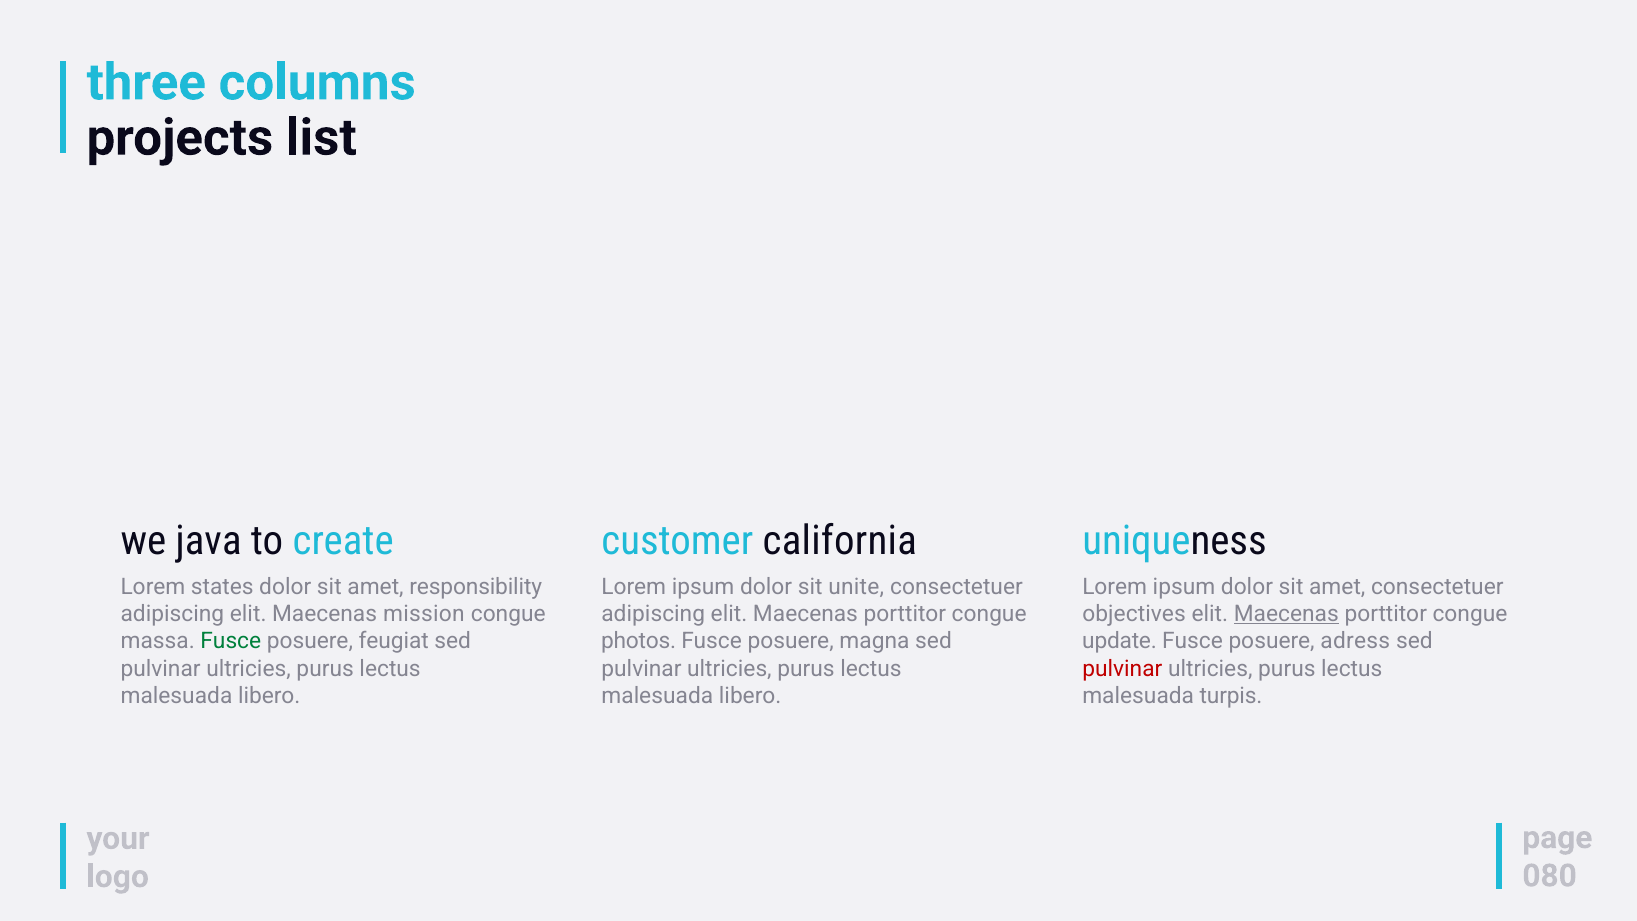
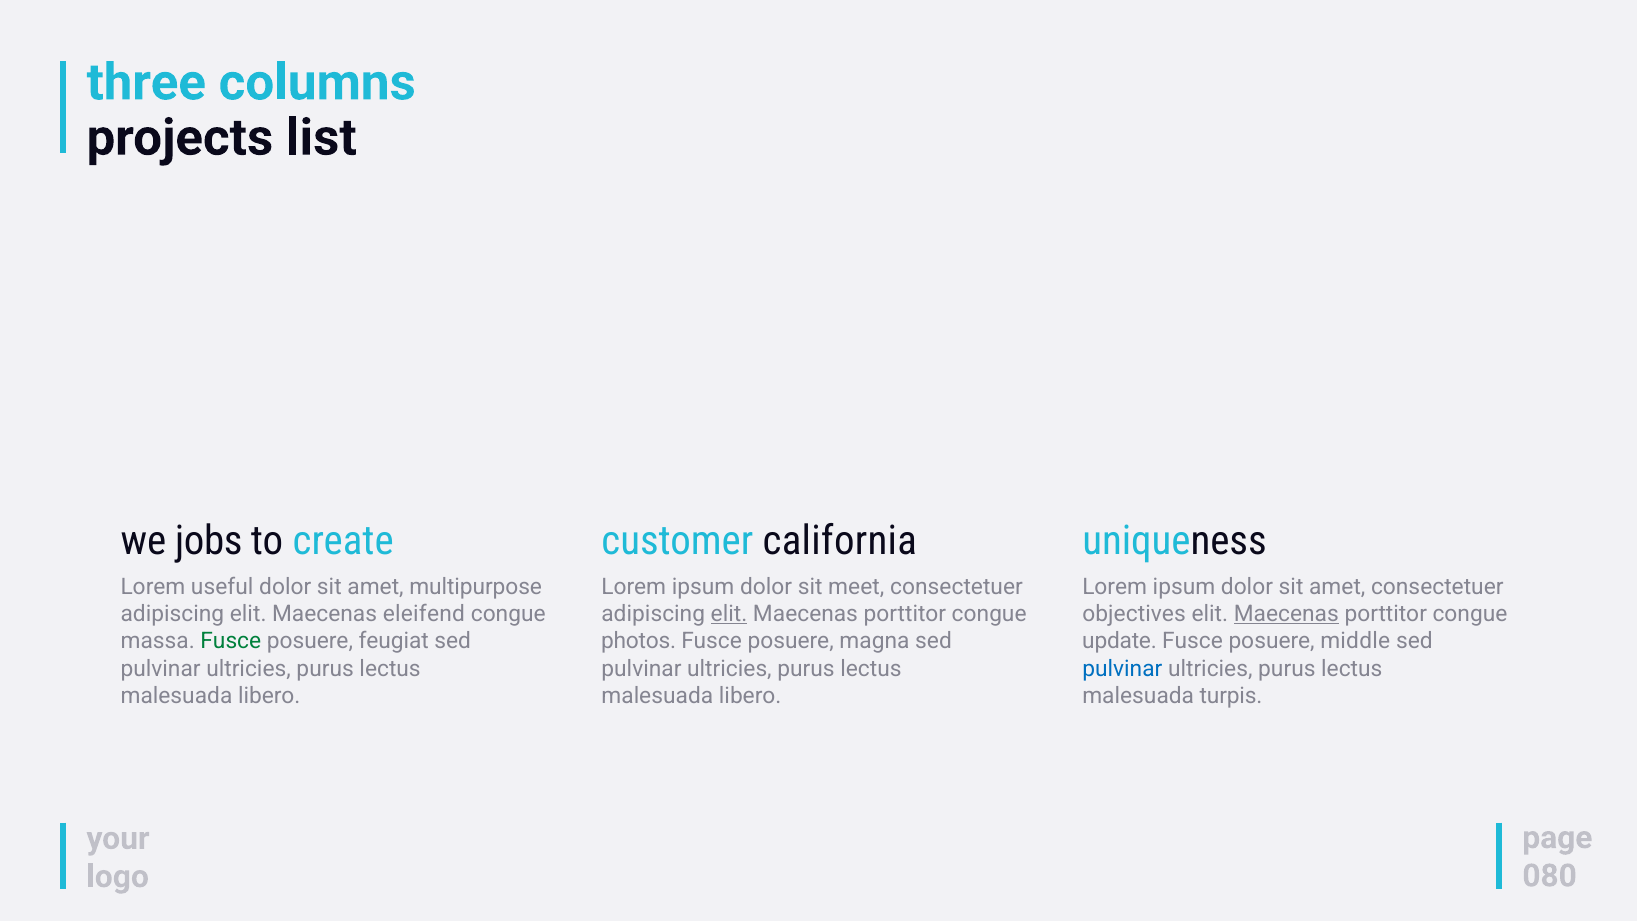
java: java -> jobs
states: states -> useful
responsibility: responsibility -> multipurpose
unite: unite -> meet
mission: mission -> eleifend
elit at (729, 614) underline: none -> present
adress: adress -> middle
pulvinar at (1122, 668) colour: red -> blue
